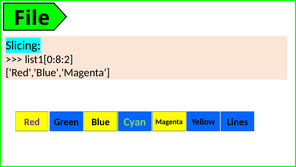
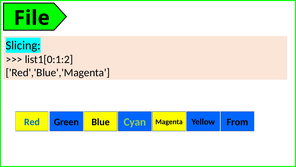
list1[0:8:2: list1[0:8:2 -> list1[0:1:2
Red colour: purple -> blue
Lines: Lines -> From
